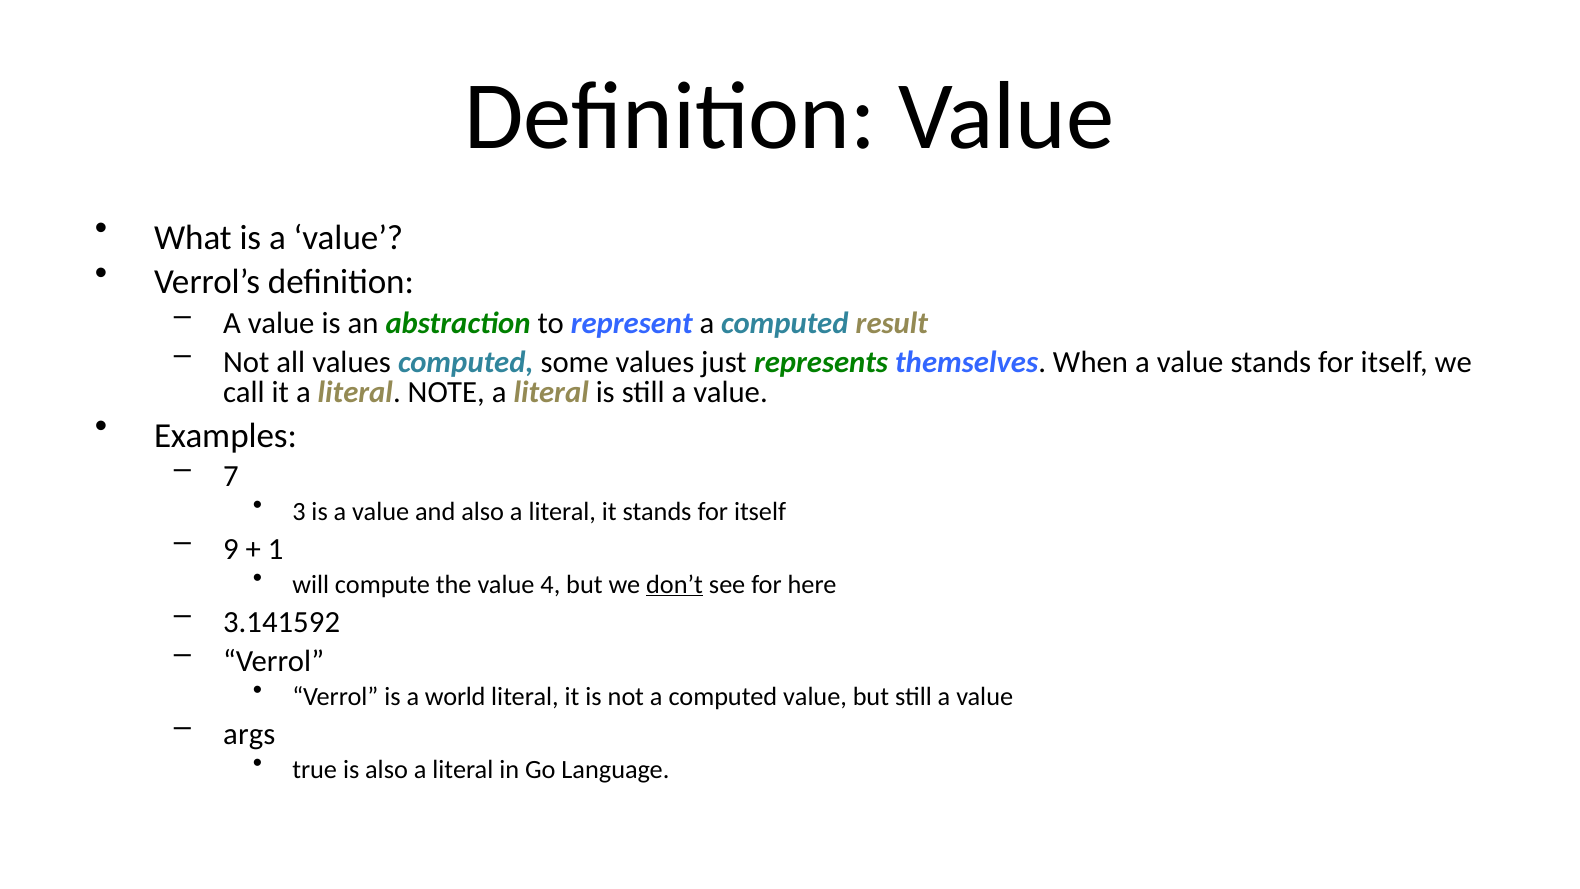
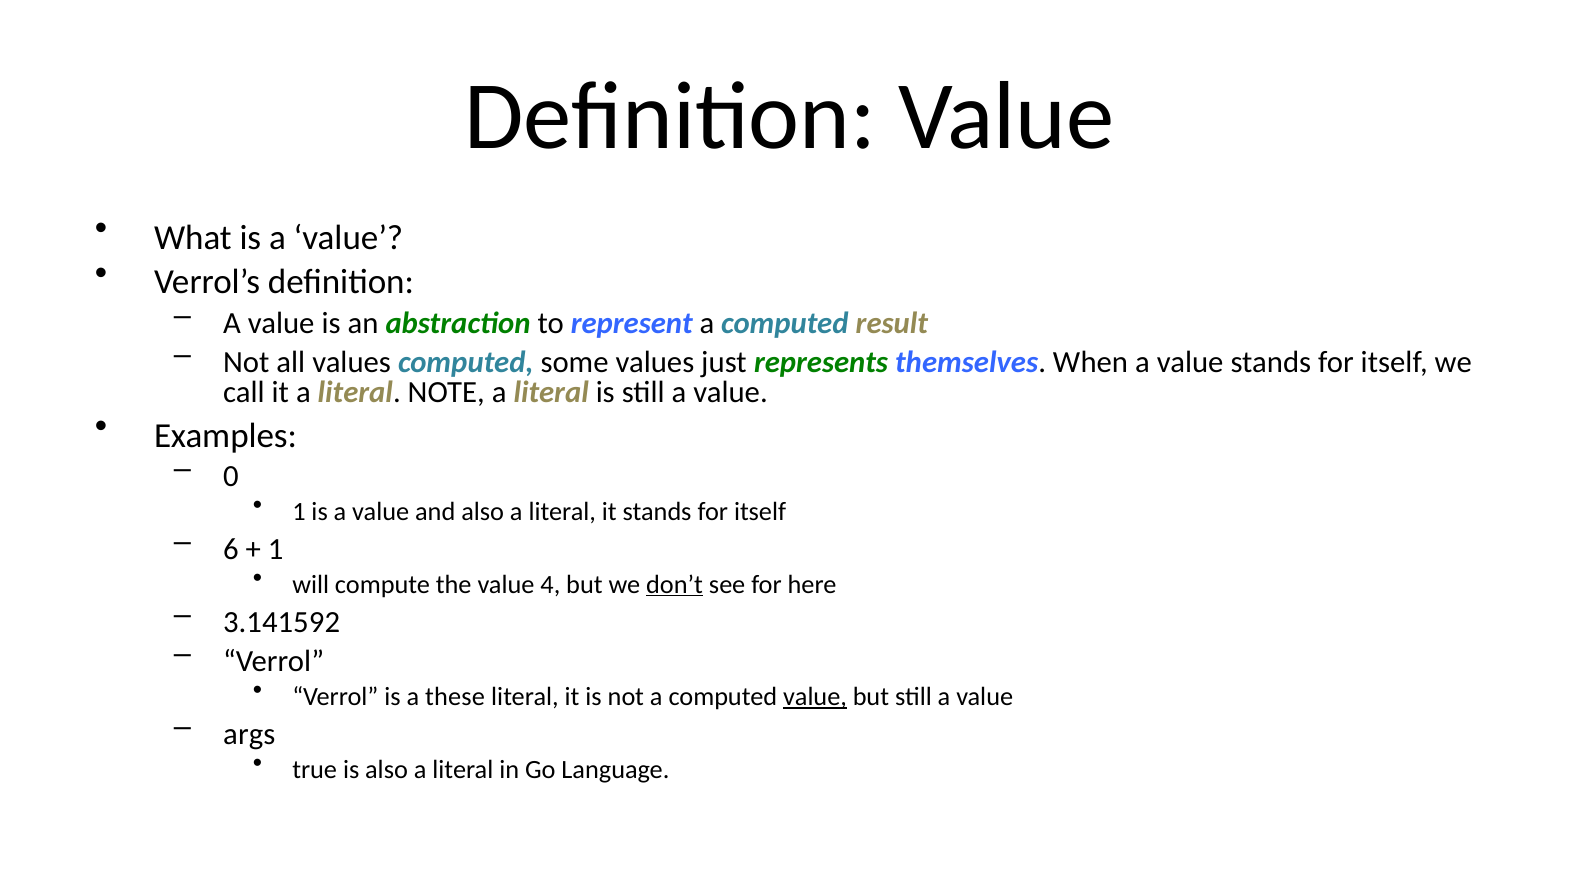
7: 7 -> 0
3 at (299, 511): 3 -> 1
9: 9 -> 6
world: world -> these
value at (815, 696) underline: none -> present
